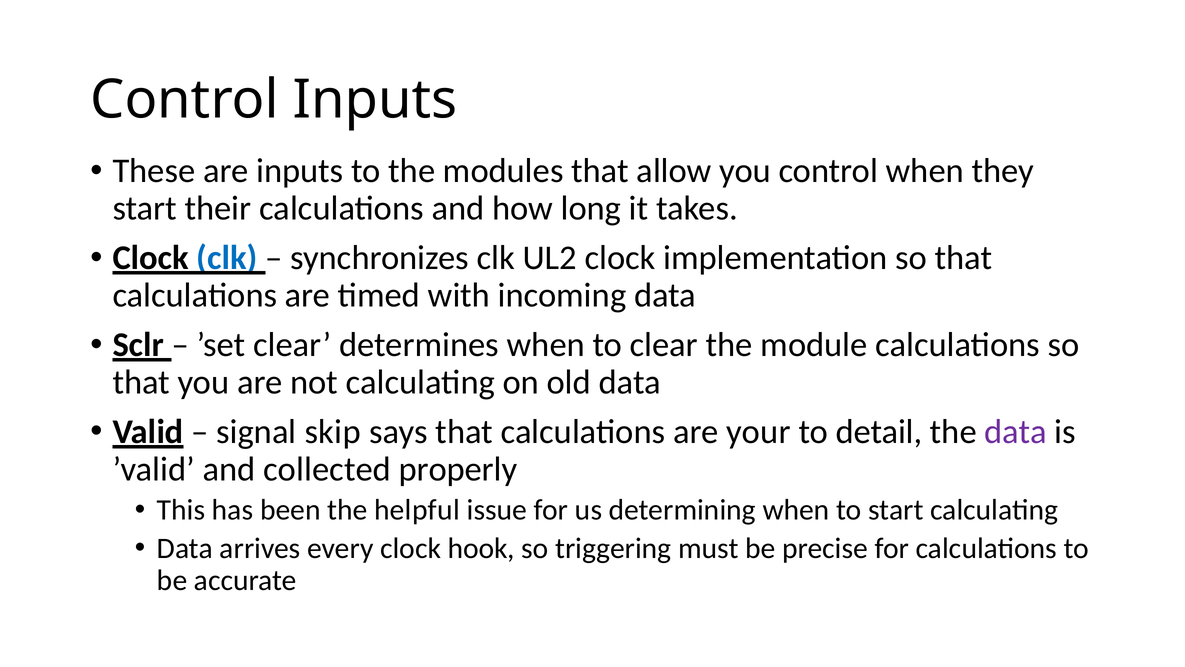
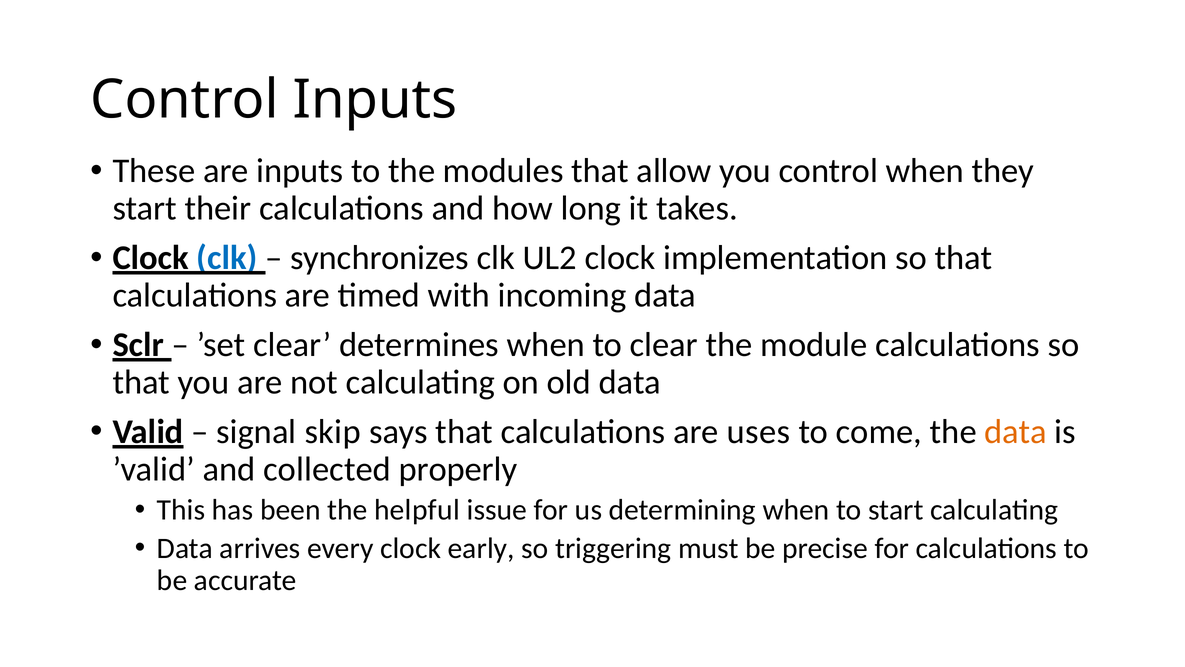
your: your -> uses
detail: detail -> come
data at (1016, 432) colour: purple -> orange
hook: hook -> early
